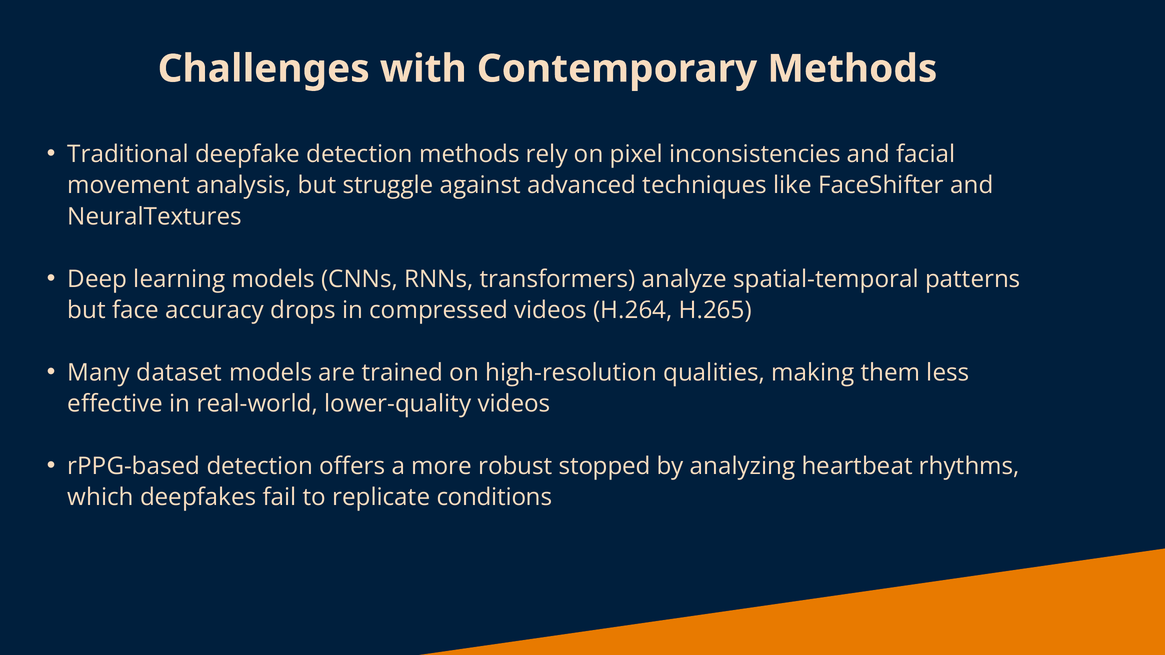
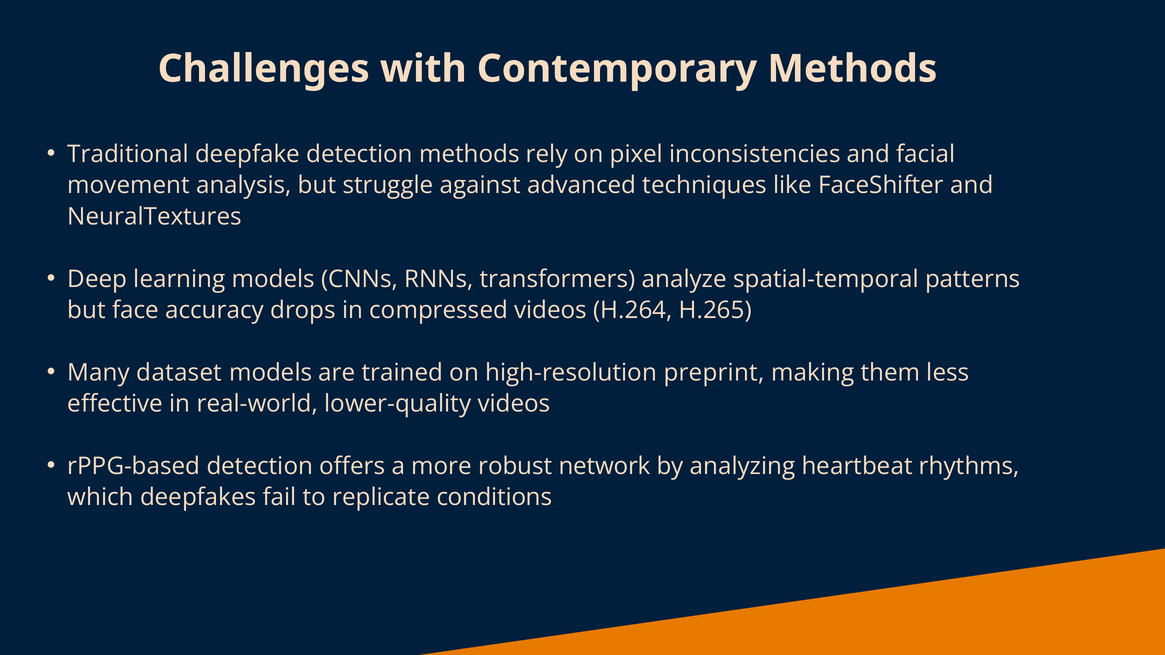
qualities: qualities -> preprint
stopped: stopped -> network
